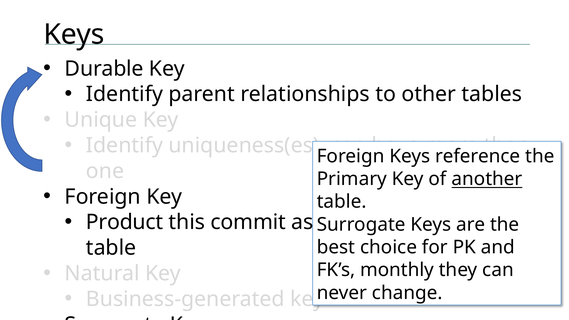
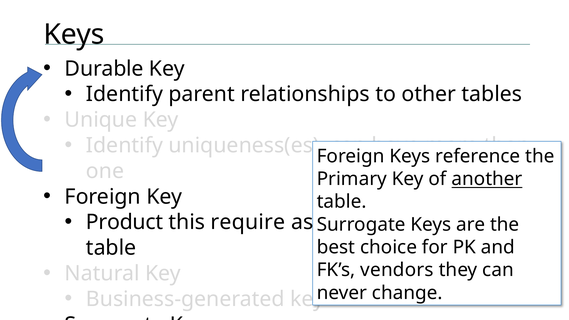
commit: commit -> require
monthly: monthly -> vendors
